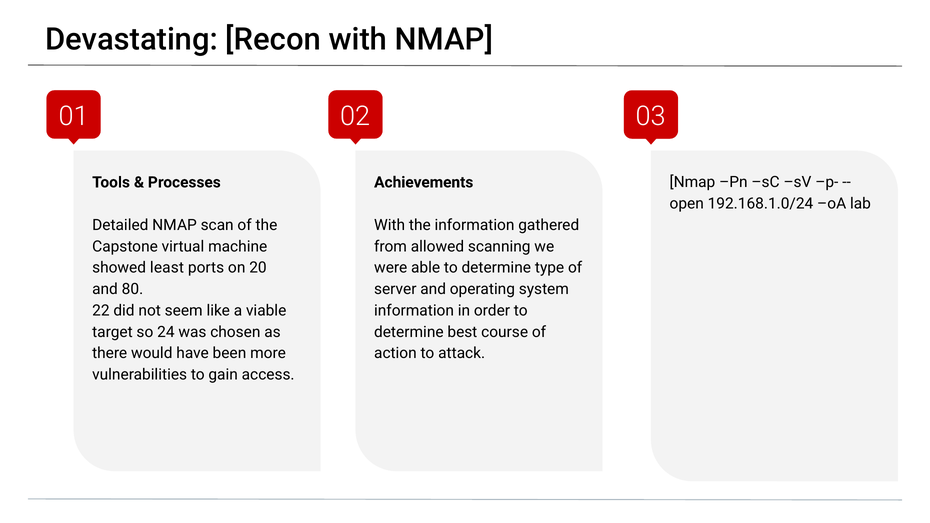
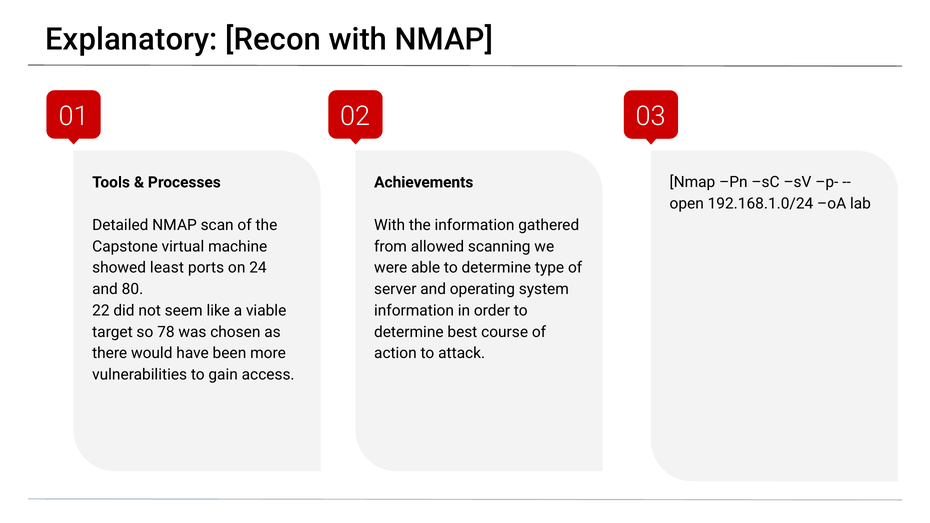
Devastating: Devastating -> Explanatory
20: 20 -> 24
24: 24 -> 78
